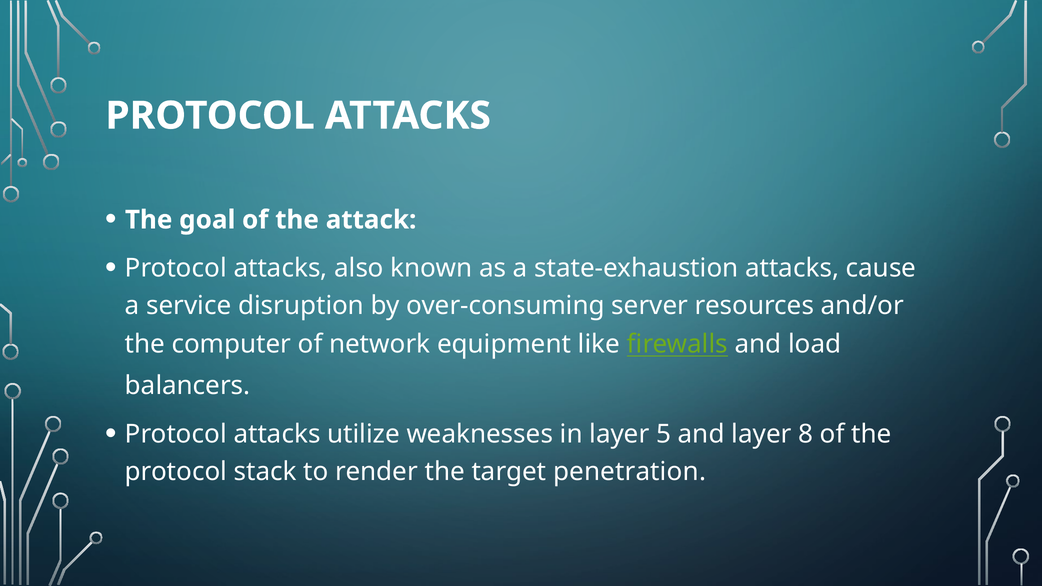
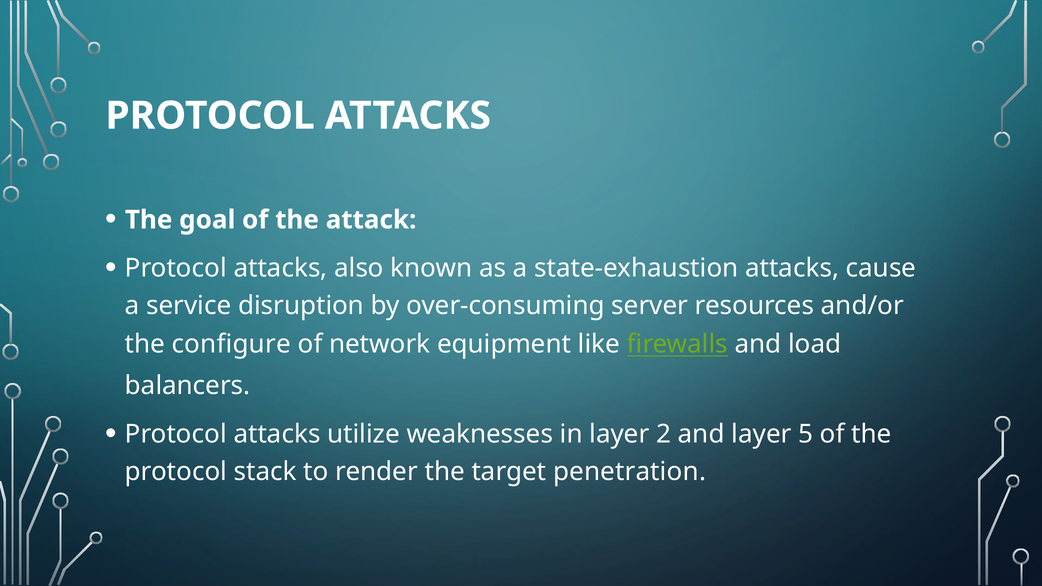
computer: computer -> configure
5: 5 -> 2
8: 8 -> 5
